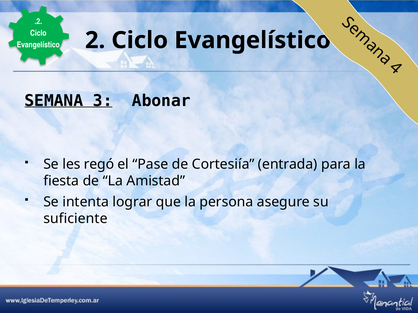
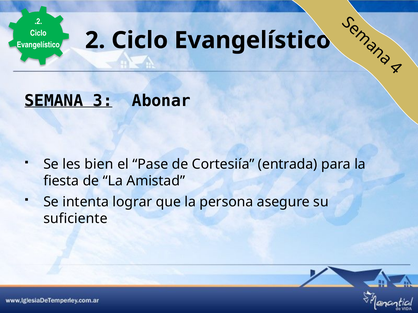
regó: regó -> bien
